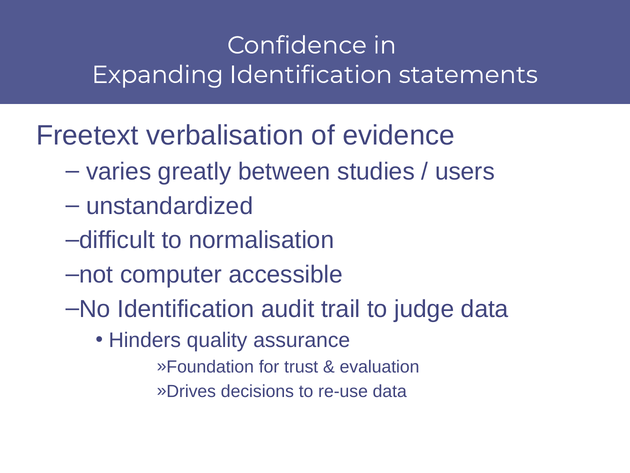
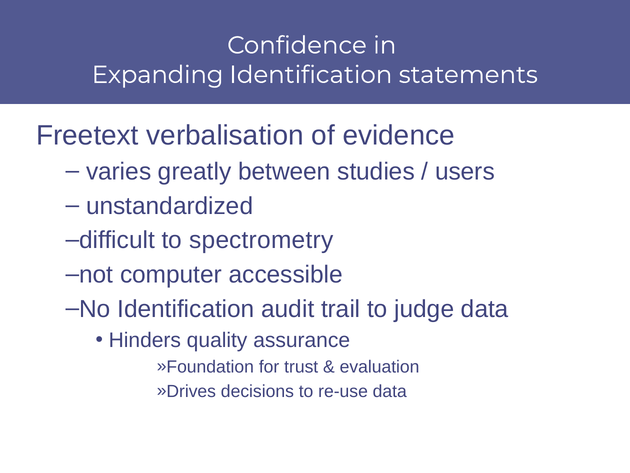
normalisation: normalisation -> spectrometry
